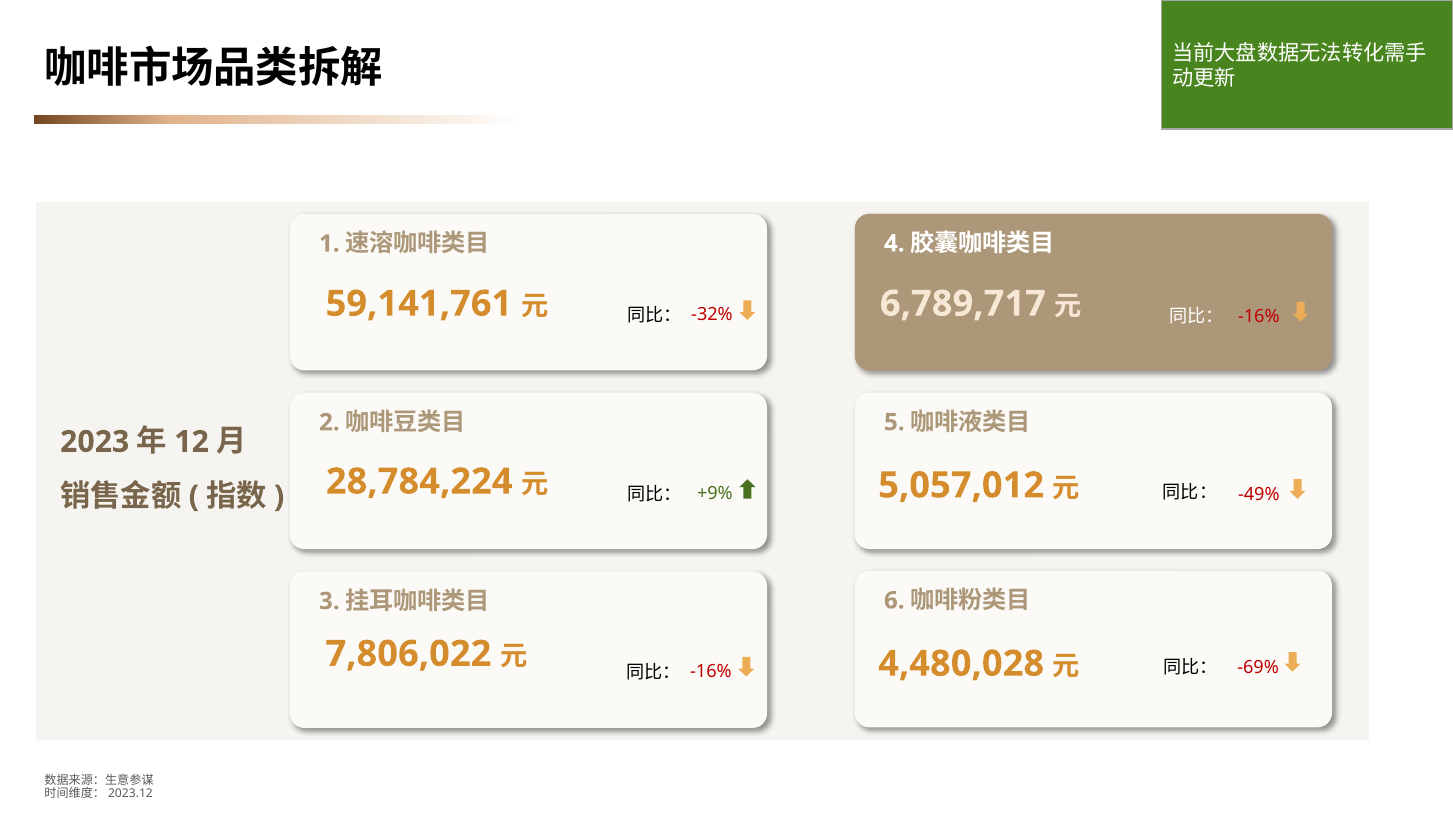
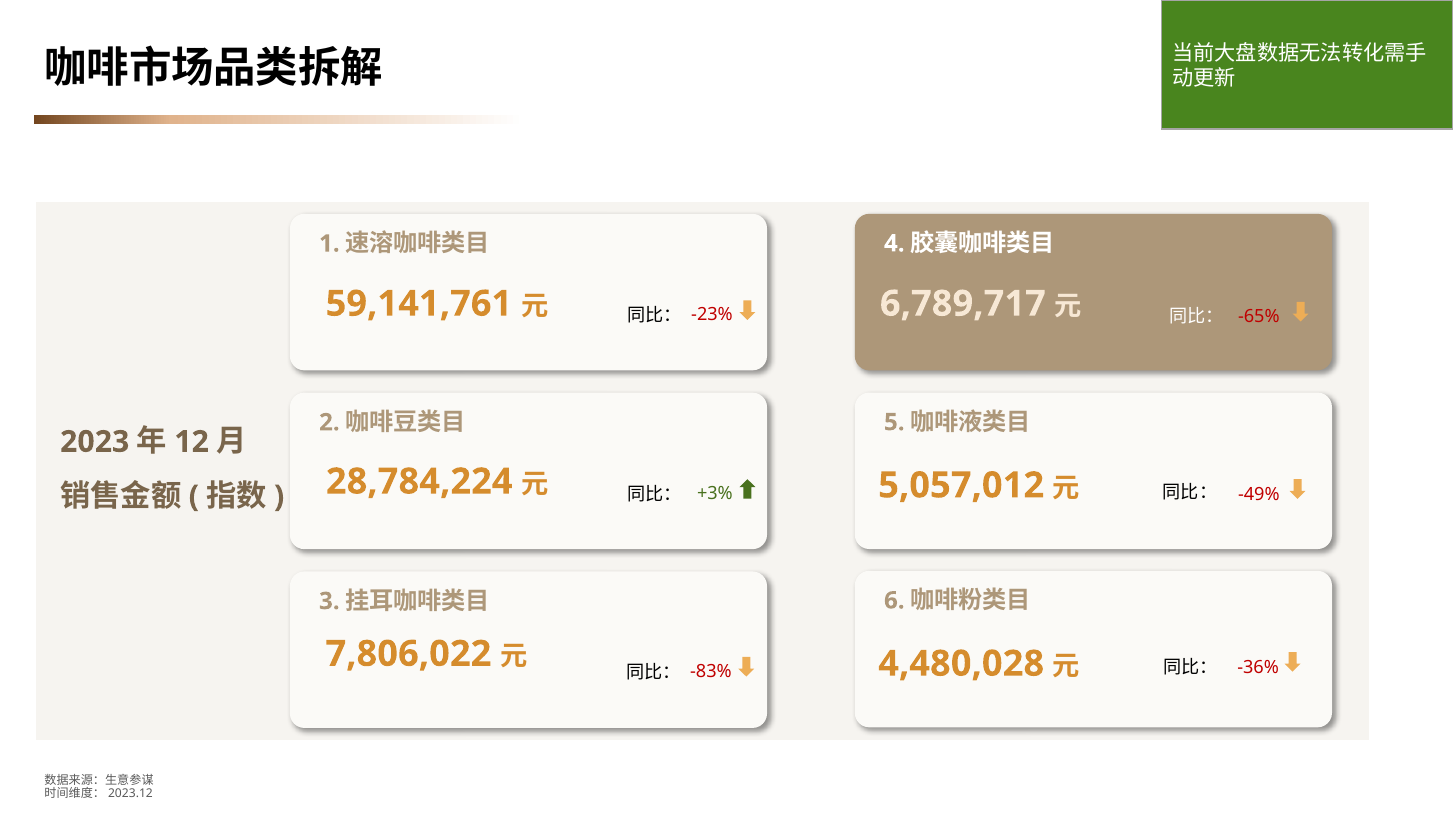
-16% at (1259, 317): -16% -> -65%
-32%: -32% -> -23%
+9%: +9% -> +3%
-69%: -69% -> -36%
-16% at (711, 671): -16% -> -83%
